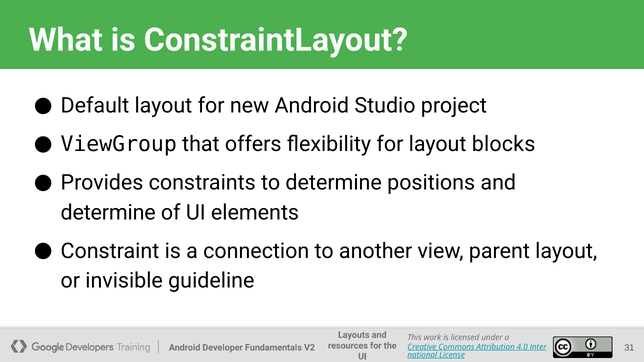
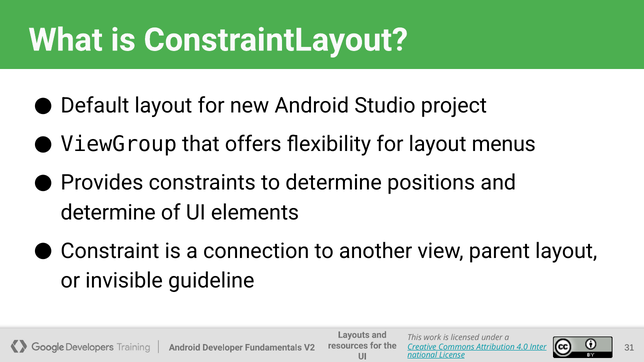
blocks: blocks -> menus
